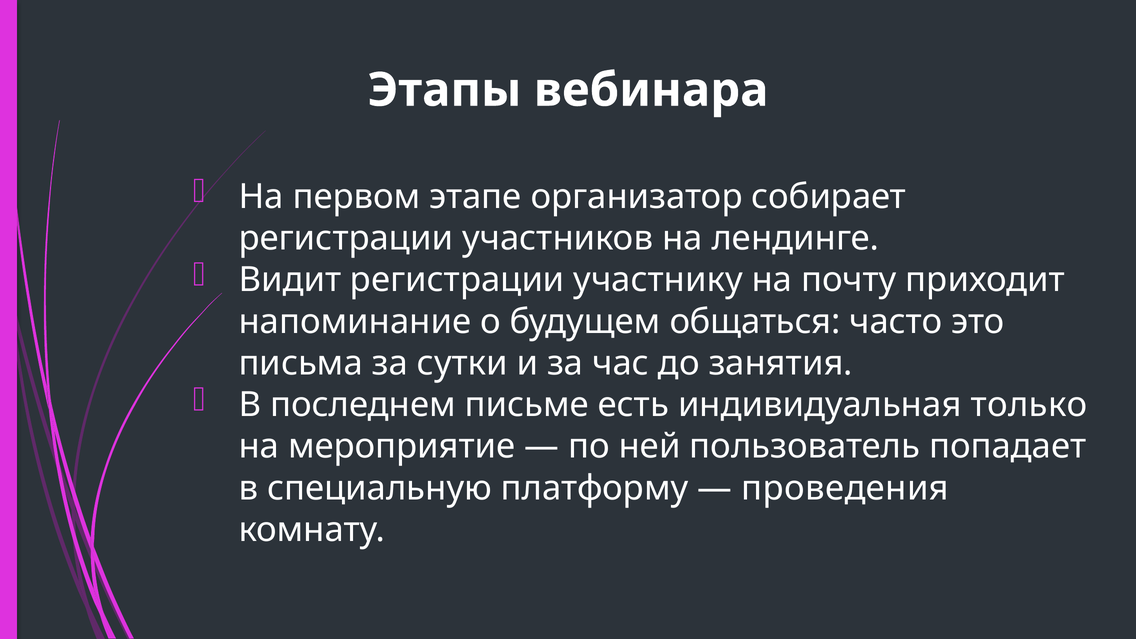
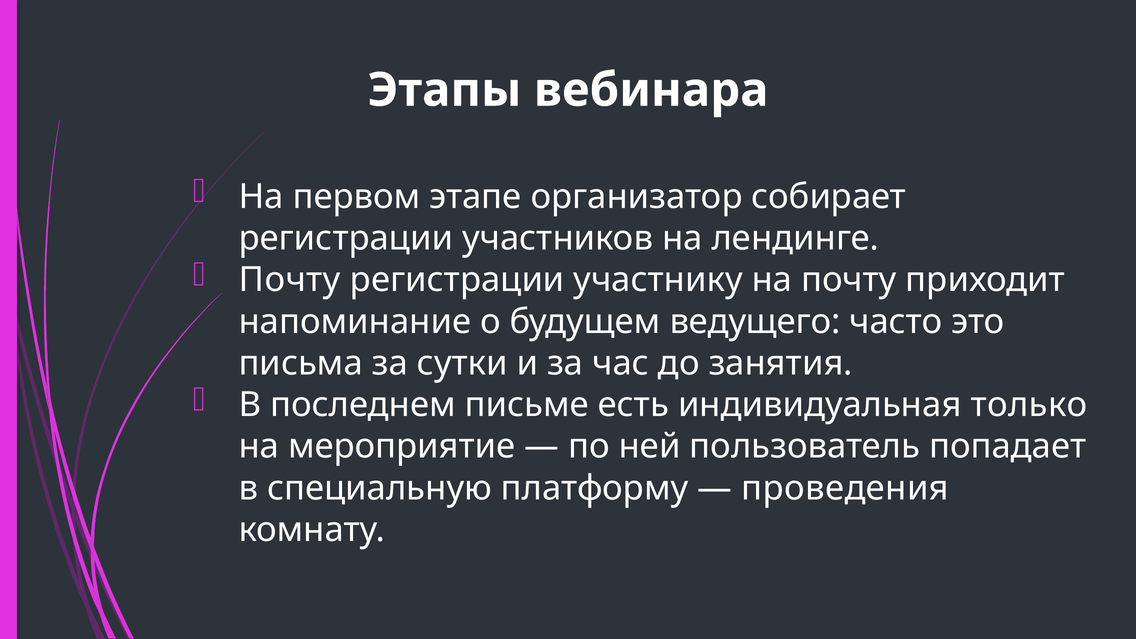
Видит at (290, 280): Видит -> Почту
общаться: общаться -> ведущего
